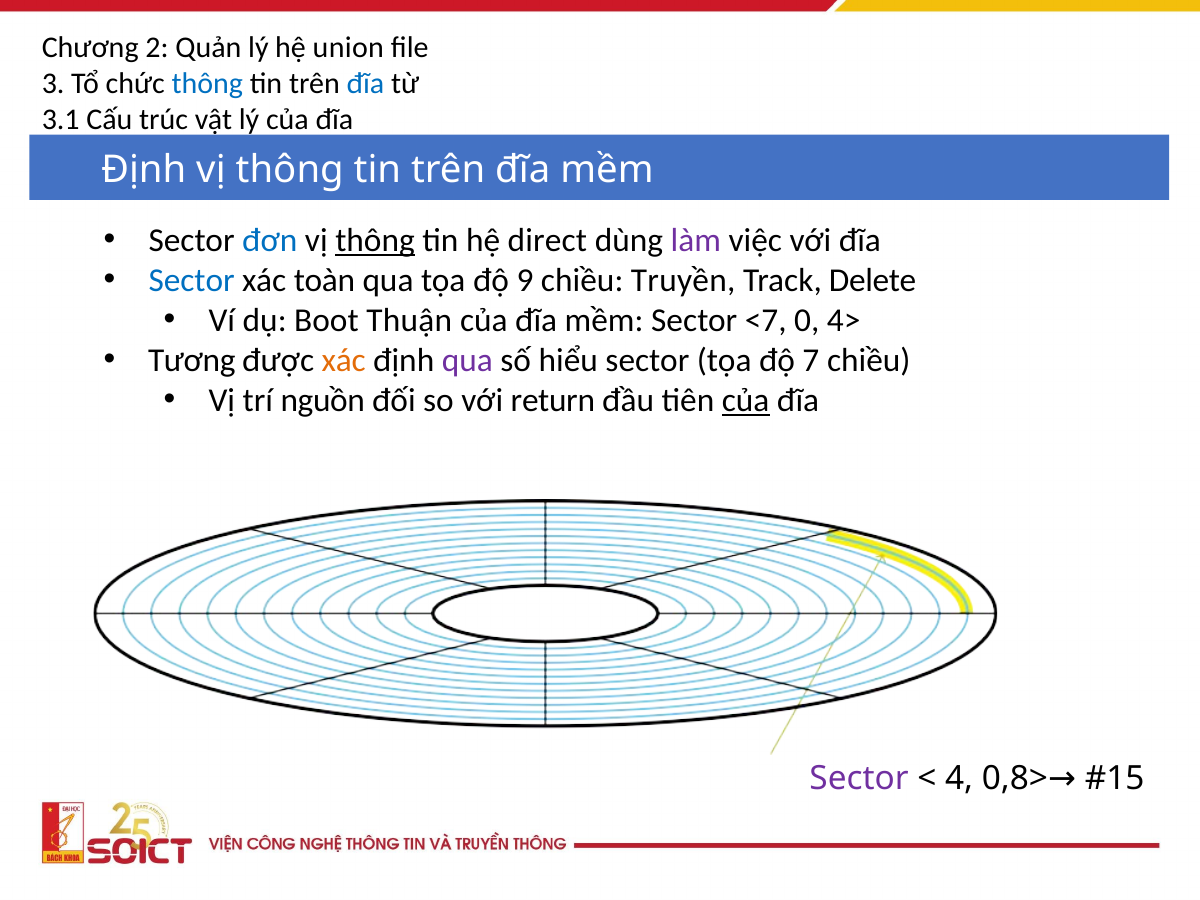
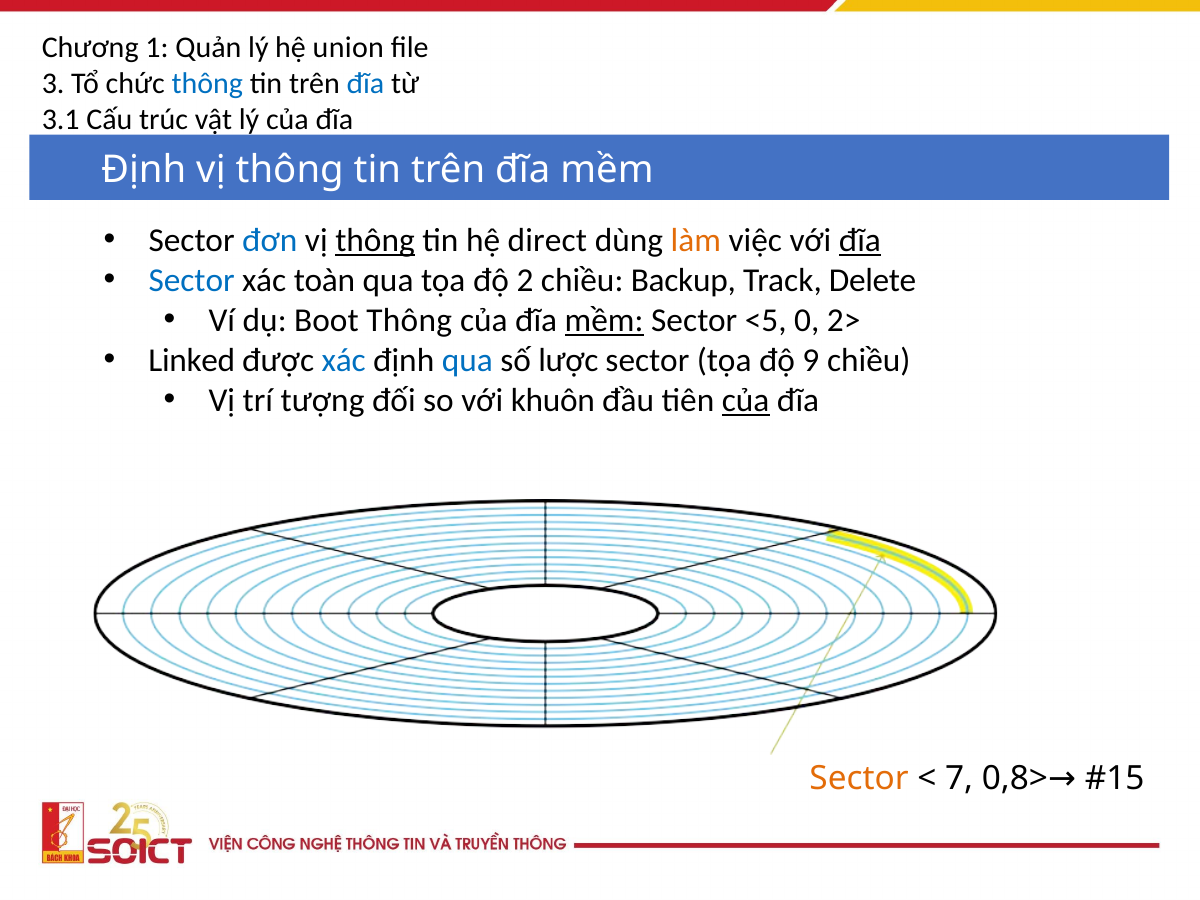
2: 2 -> 1
làm colour: purple -> orange
đĩa at (860, 240) underline: none -> present
9: 9 -> 2
Truyền: Truyền -> Backup
Boot Thuận: Thuận -> Thông
mềm at (604, 320) underline: none -> present
<7: <7 -> <5
4>: 4> -> 2>
Tương: Tương -> Linked
xác at (344, 360) colour: orange -> blue
qua at (467, 360) colour: purple -> blue
hiểu: hiểu -> lược
7: 7 -> 9
nguồn: nguồn -> tượng
return: return -> khuôn
Sector at (859, 778) colour: purple -> orange
4: 4 -> 7
